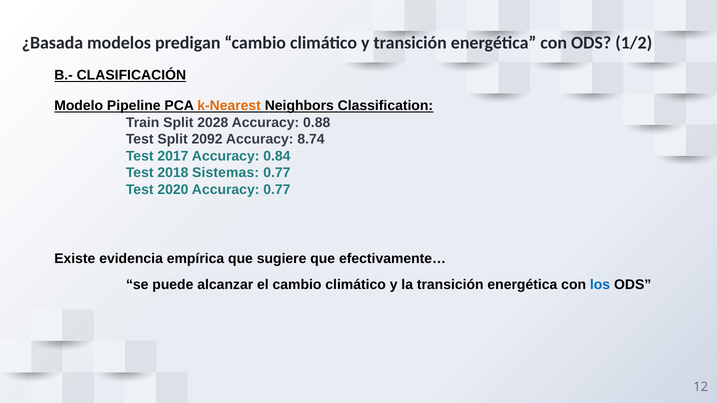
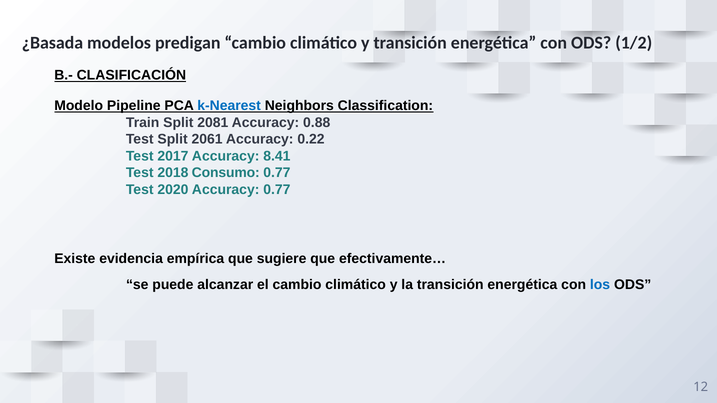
k-Nearest colour: orange -> blue
2028: 2028 -> 2081
2092: 2092 -> 2061
8.74: 8.74 -> 0.22
0.84: 0.84 -> 8.41
Sistemas: Sistemas -> Consumo
